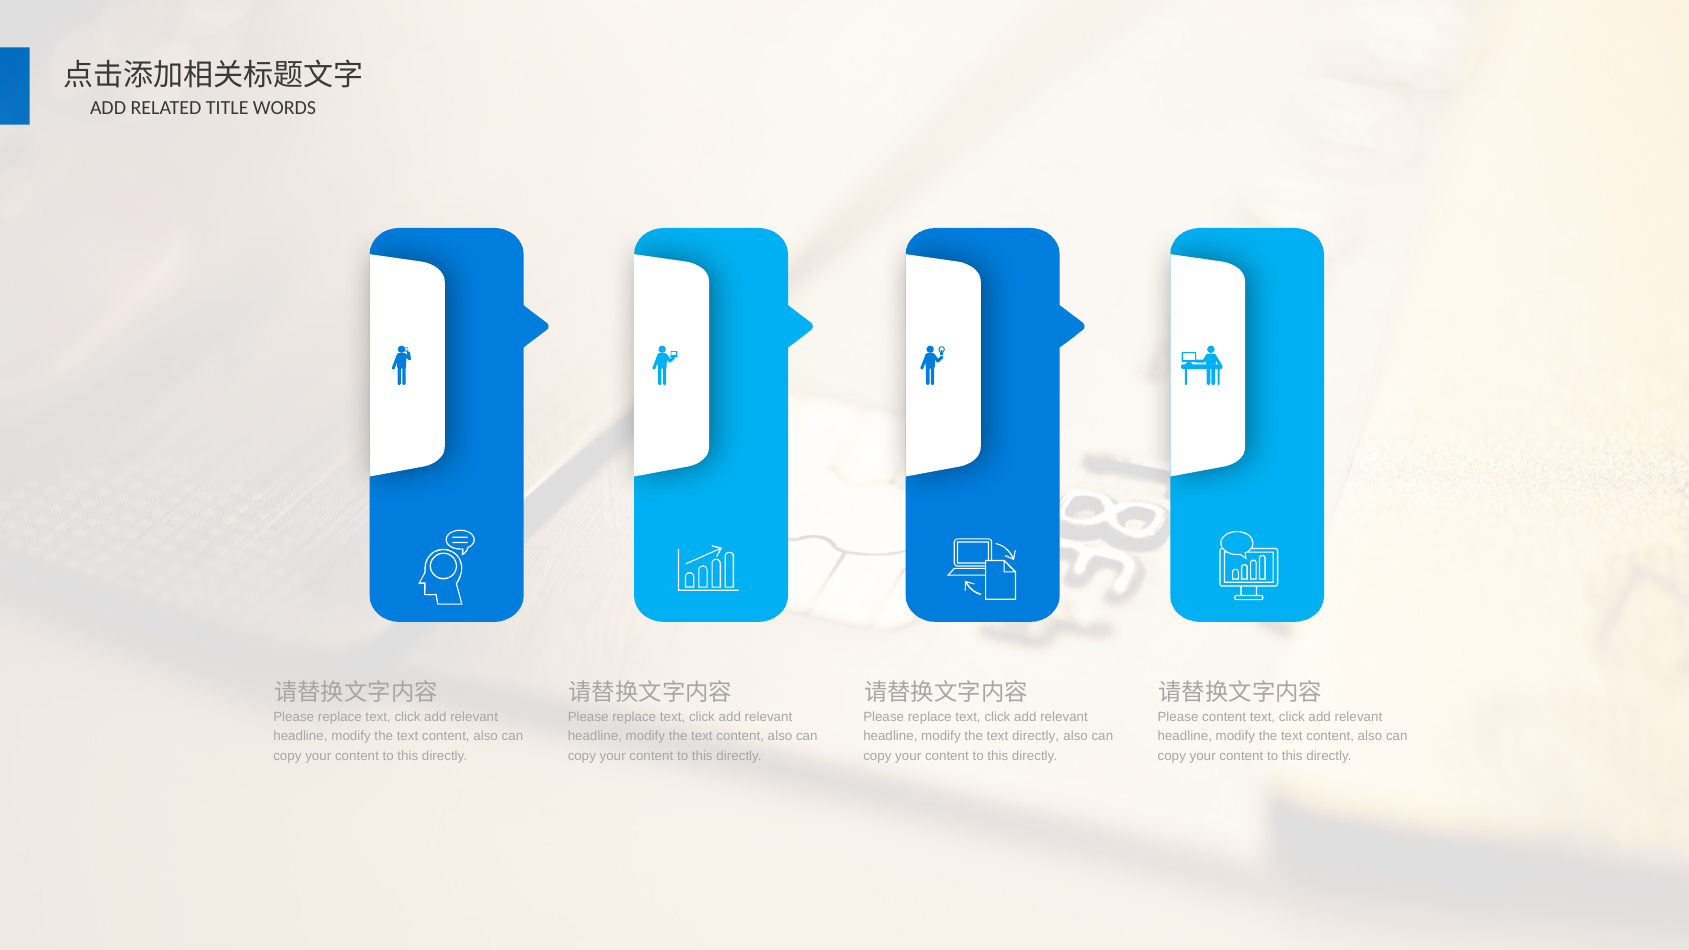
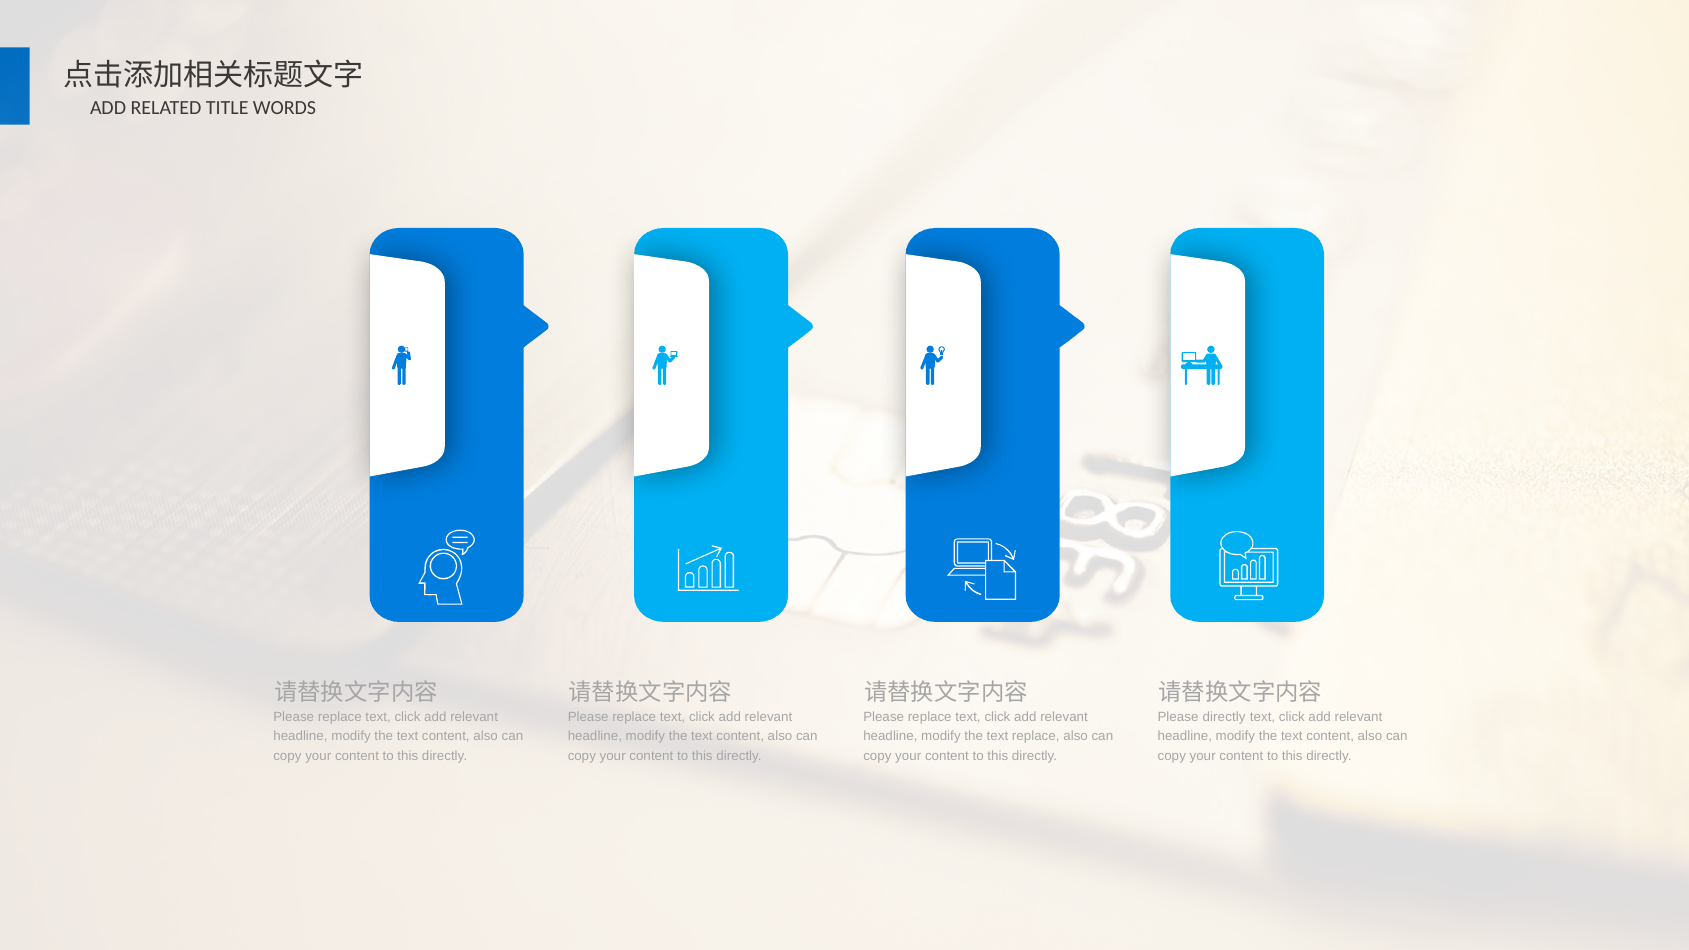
Please content: content -> directly
text directly: directly -> replace
